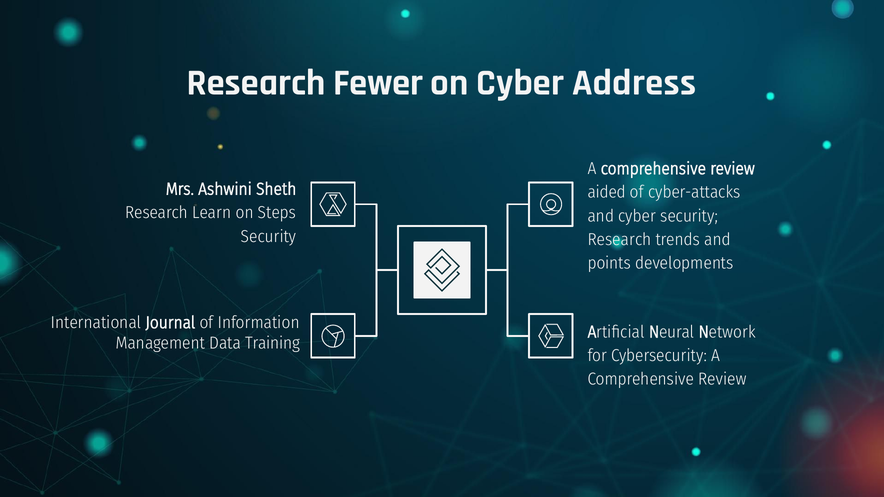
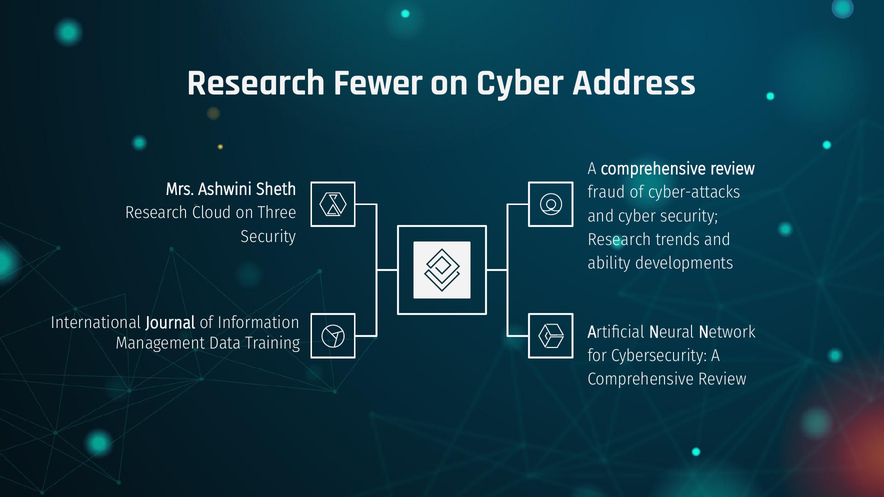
aided: aided -> fraud
Learn: Learn -> Cloud
Steps: Steps -> Three
points: points -> ability
